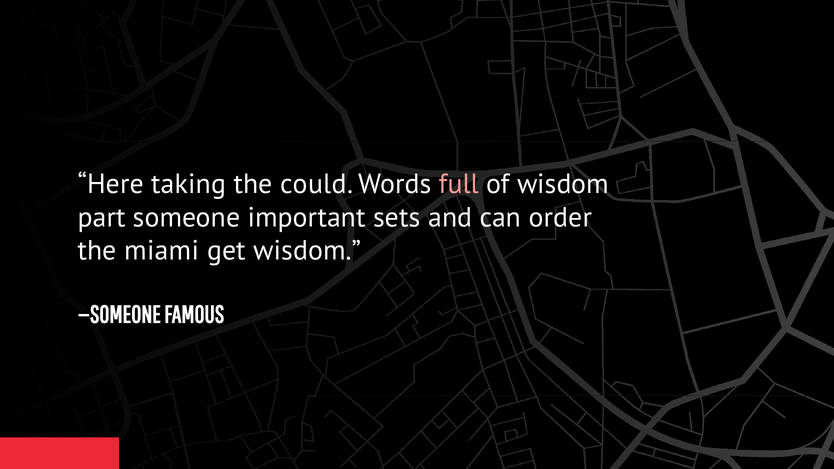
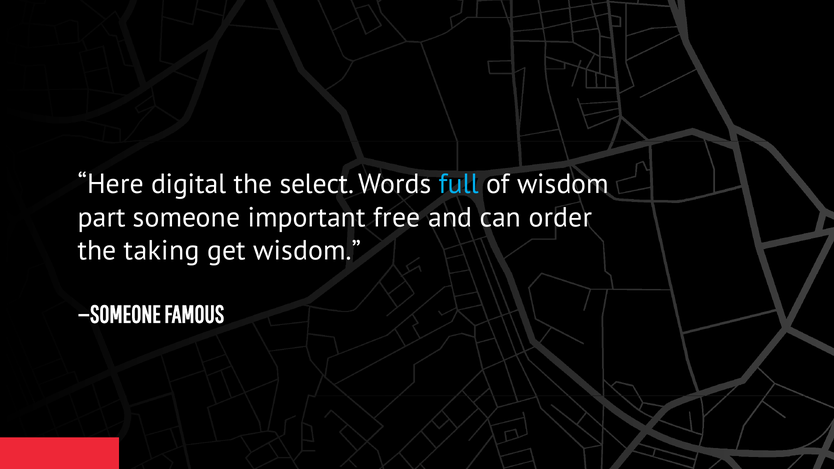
taking: taking -> digital
could: could -> select
full colour: pink -> light blue
sets: sets -> free
miami: miami -> taking
